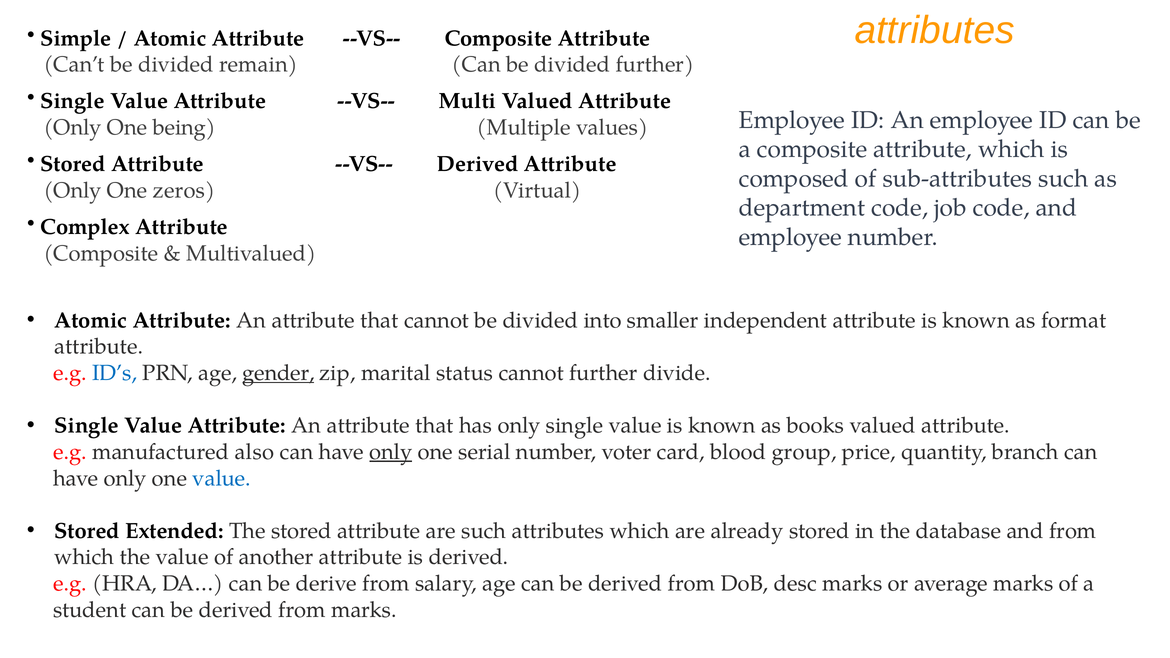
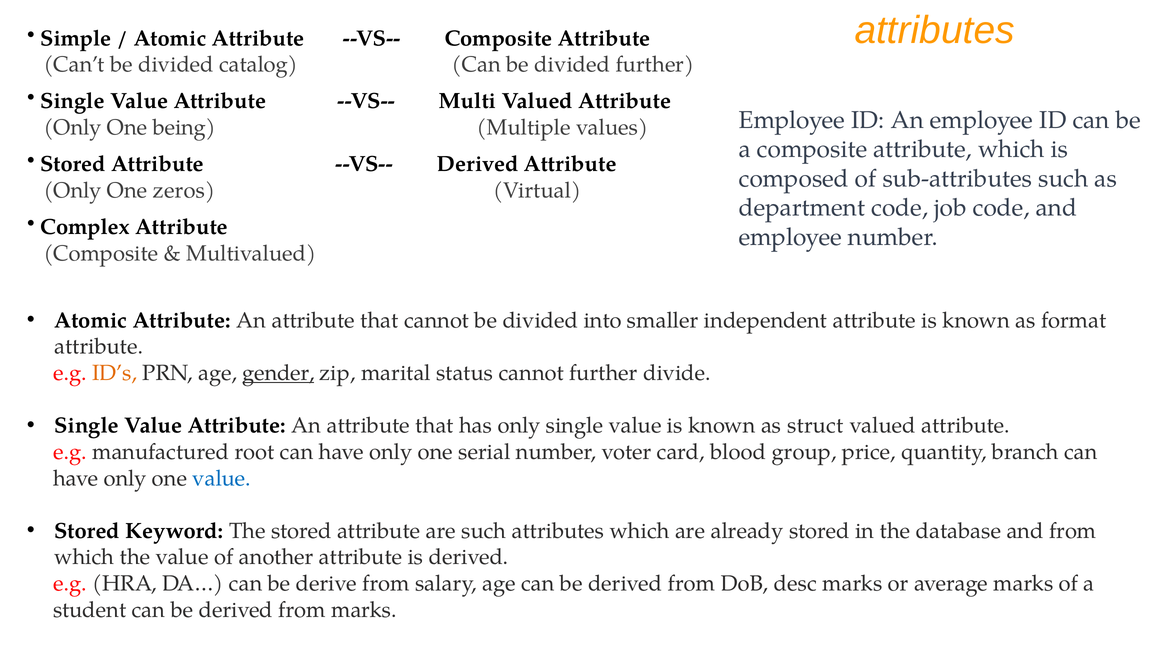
remain: remain -> catalog
ID’s colour: blue -> orange
books: books -> struct
also: also -> root
only at (391, 452) underline: present -> none
Extended: Extended -> Keyword
